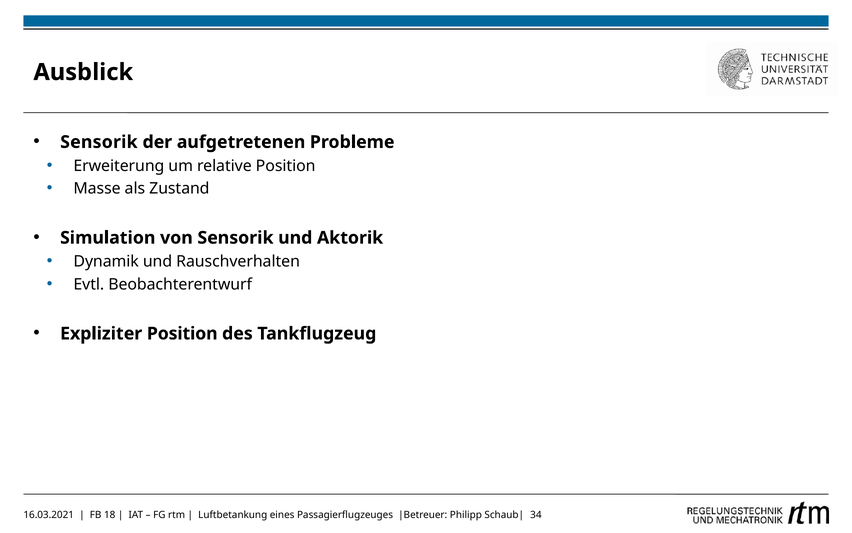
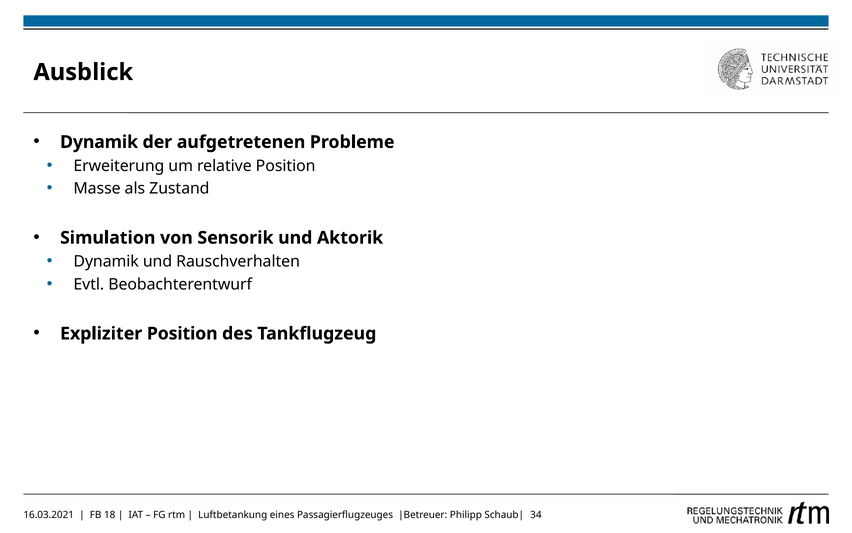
Sensorik at (99, 142): Sensorik -> Dynamik
